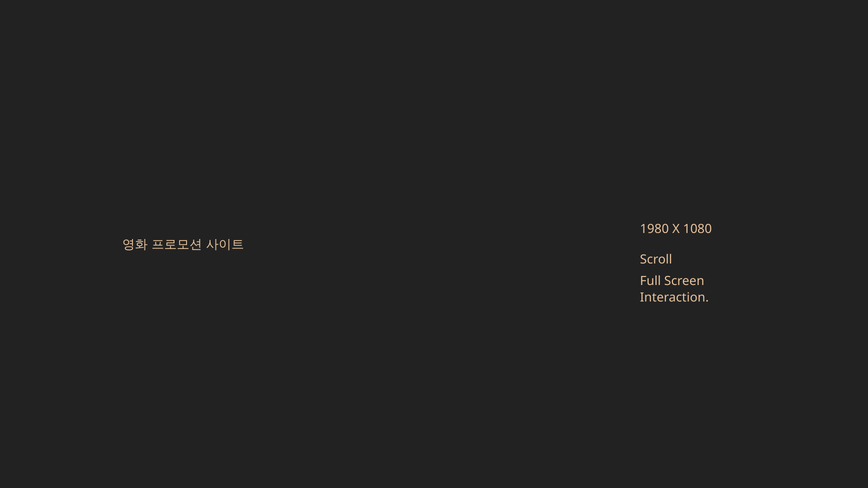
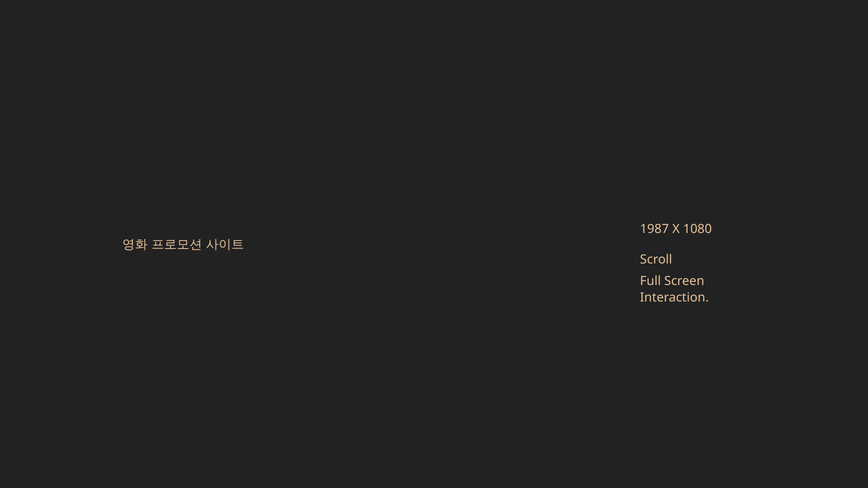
1980: 1980 -> 1987
